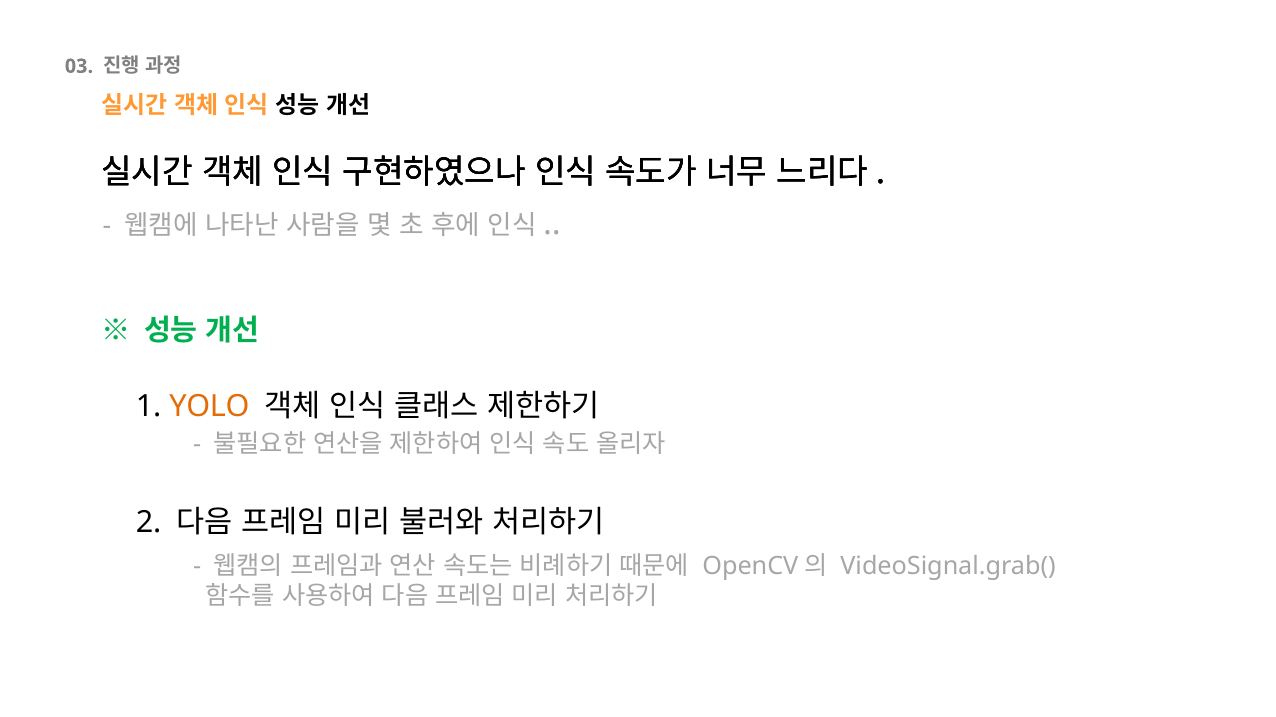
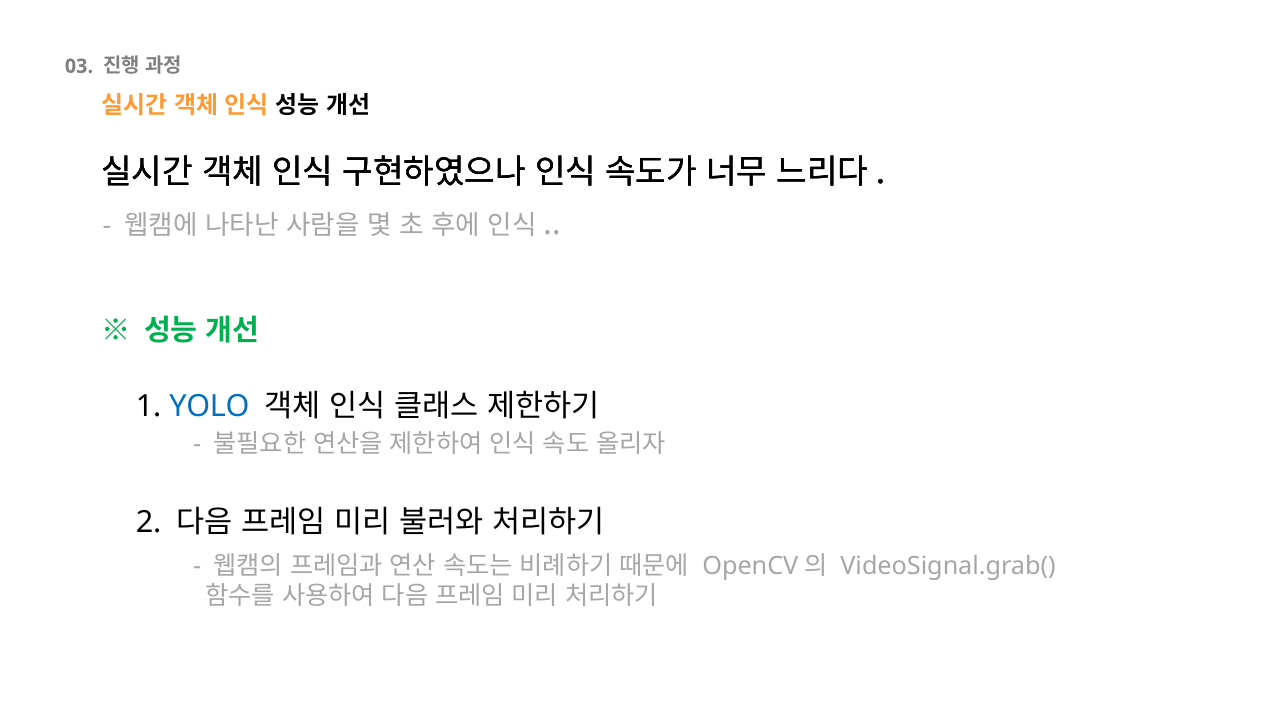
YOLO colour: orange -> blue
